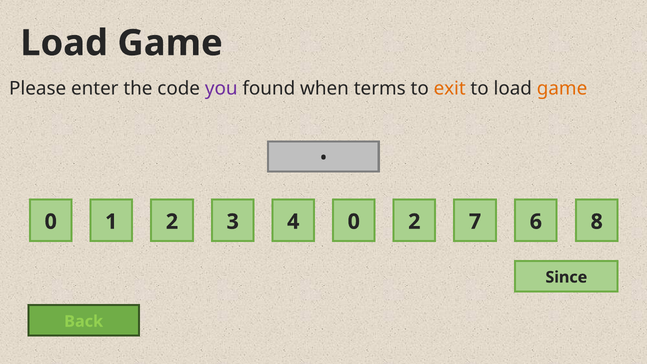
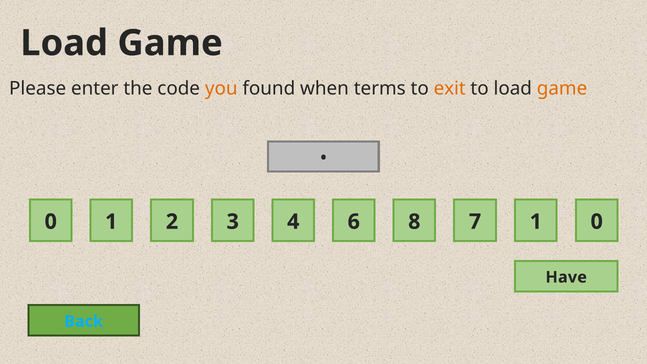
you colour: purple -> orange
4 0: 0 -> 6
1 2: 2 -> 8
7 6: 6 -> 1
0 8: 8 -> 0
Since: Since -> Have
Back colour: light green -> light blue
